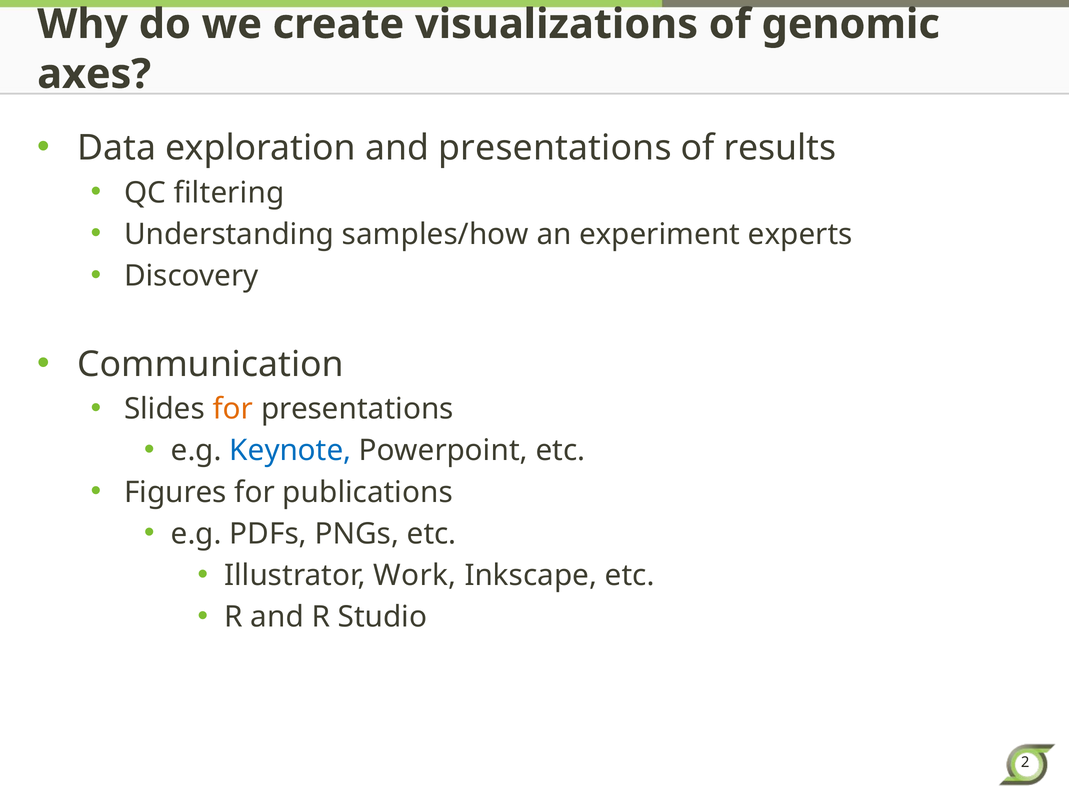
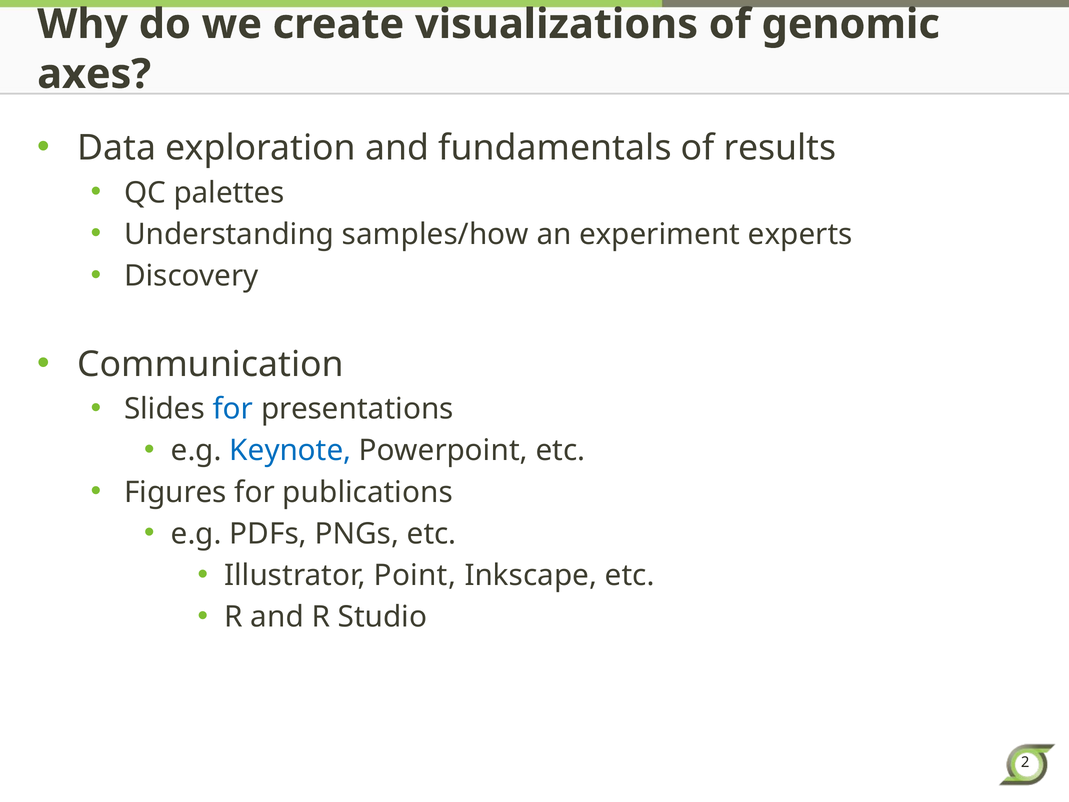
and presentations: presentations -> fundamentals
filtering: filtering -> palettes
for at (233, 409) colour: orange -> blue
Work: Work -> Point
